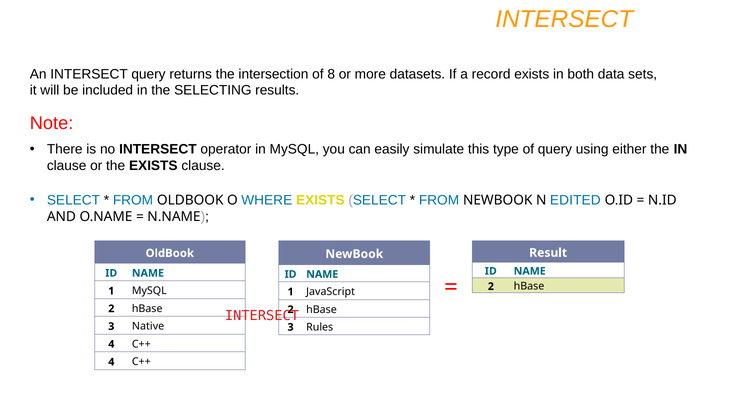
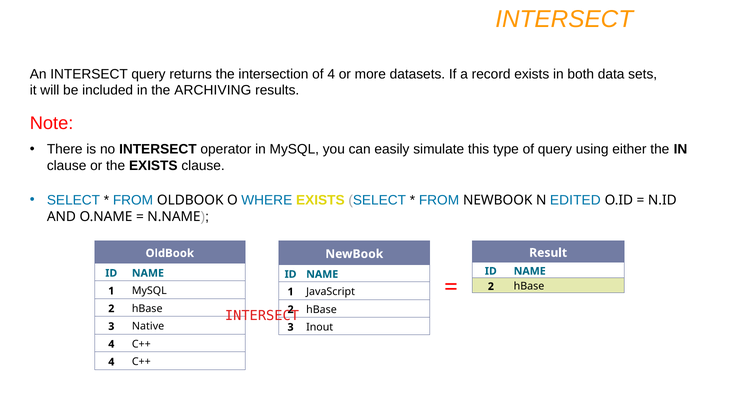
of 8: 8 -> 4
SELECTING: SELECTING -> ARCHIVING
Rules: Rules -> Inout
